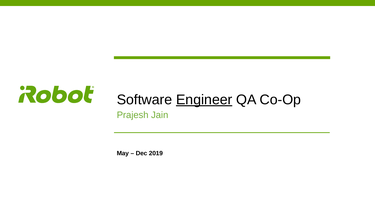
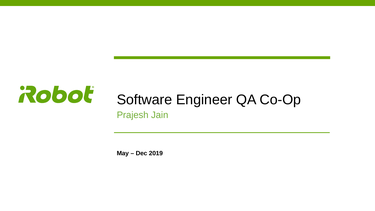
Engineer underline: present -> none
